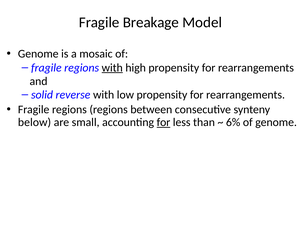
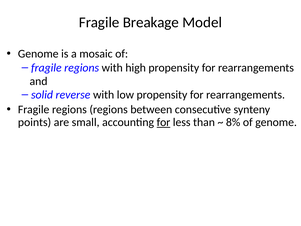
with at (112, 68) underline: present -> none
below: below -> points
6%: 6% -> 8%
